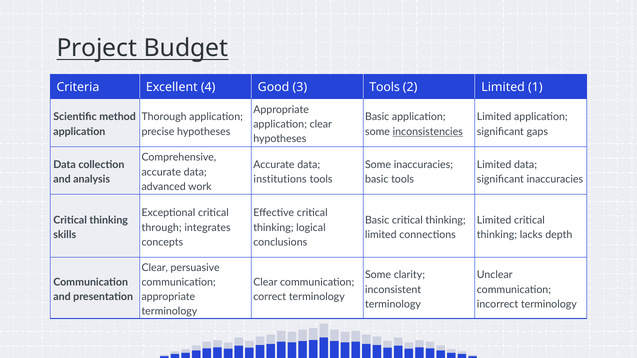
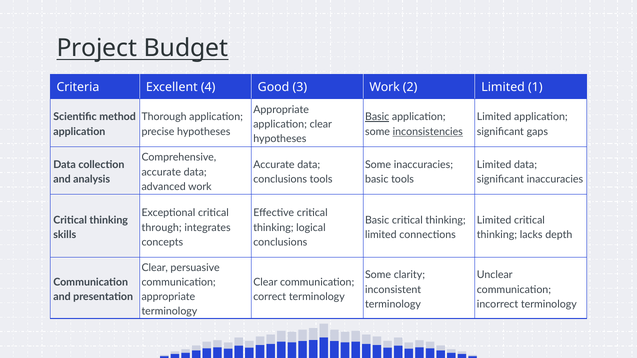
3 Tools: Tools -> Work
Basic at (377, 117) underline: none -> present
institutions at (280, 180): institutions -> conclusions
